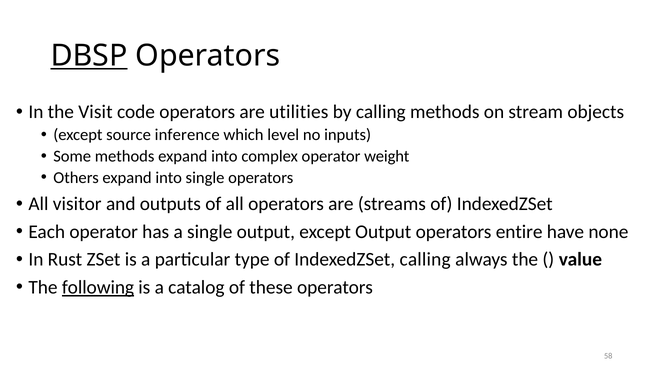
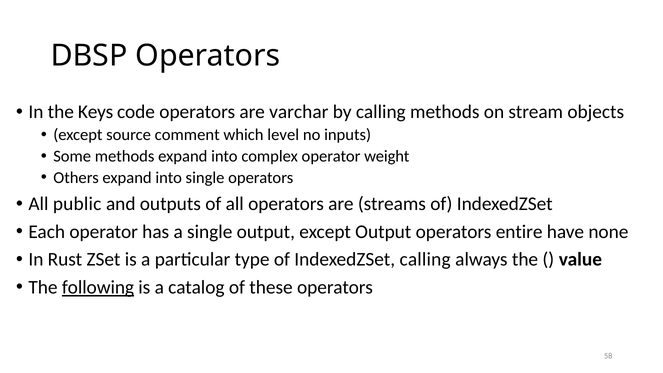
DBSP underline: present -> none
Visit: Visit -> Keys
utilities: utilities -> varchar
inference: inference -> comment
visitor: visitor -> public
